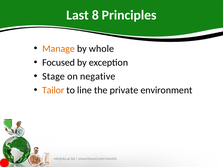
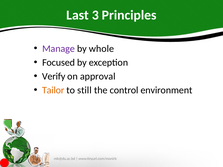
8: 8 -> 3
Manage colour: orange -> purple
Stage: Stage -> Verify
negative: negative -> approval
line: line -> still
private: private -> control
